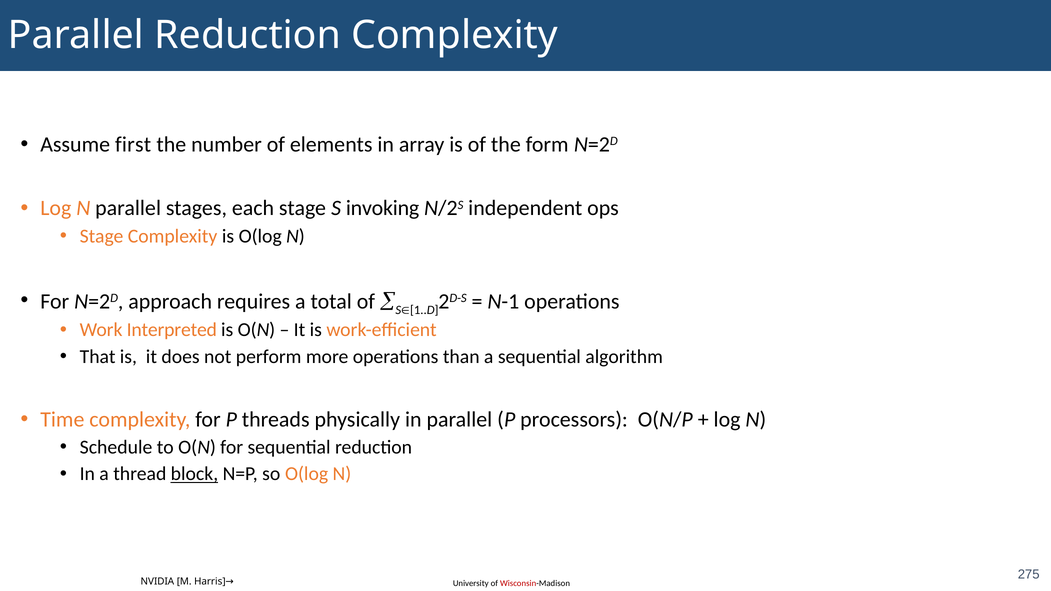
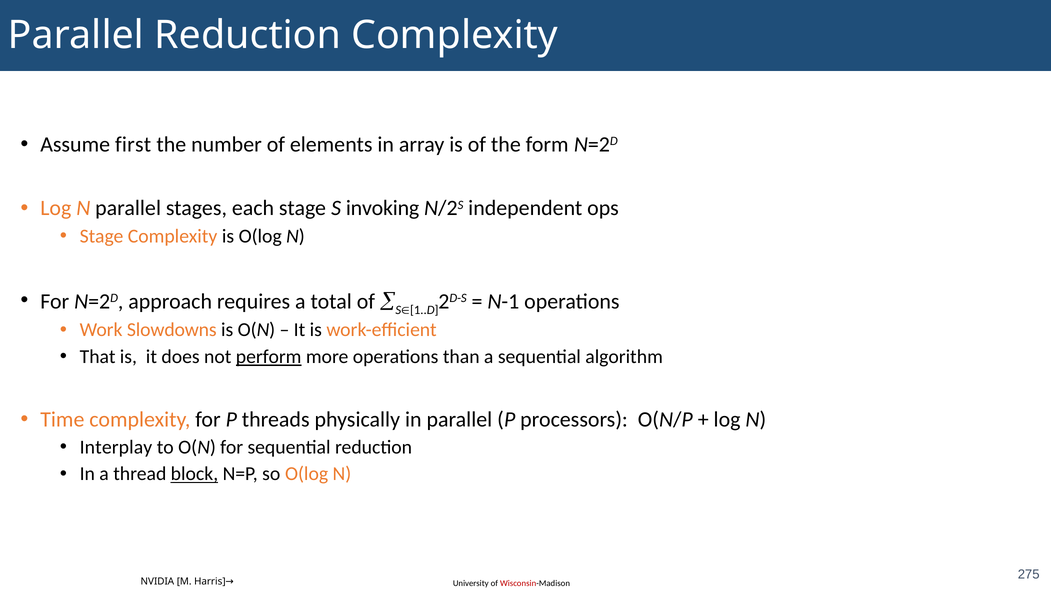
Interpreted: Interpreted -> Slowdowns
perform underline: none -> present
Schedule: Schedule -> Interplay
